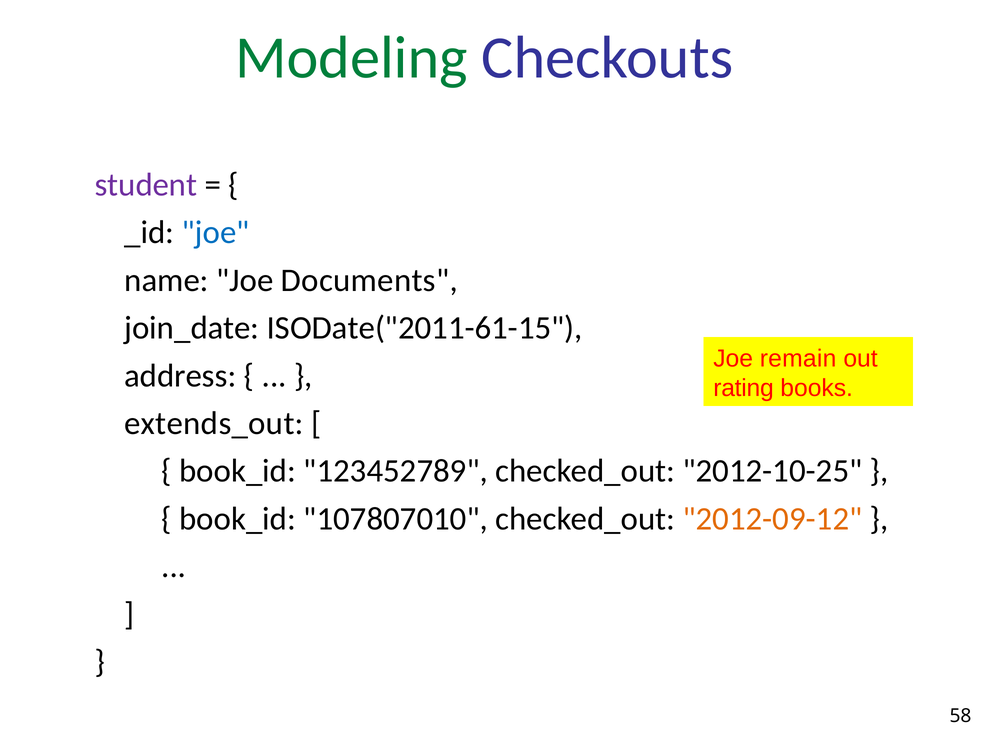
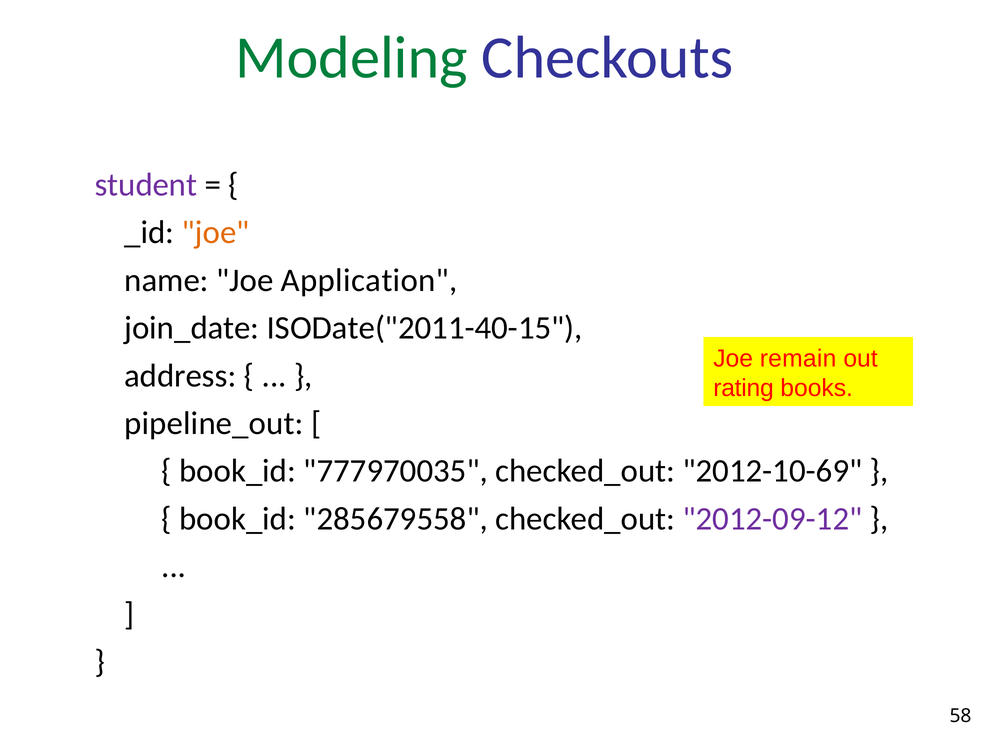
joe at (216, 233) colour: blue -> orange
Documents: Documents -> Application
ISODate("2011-61-15: ISODate("2011-61-15 -> ISODate("2011-40-15
extends_out: extends_out -> pipeline_out
123452789: 123452789 -> 777970035
2012-10-25: 2012-10-25 -> 2012-10-69
107807010: 107807010 -> 285679558
2012-09-12 colour: orange -> purple
